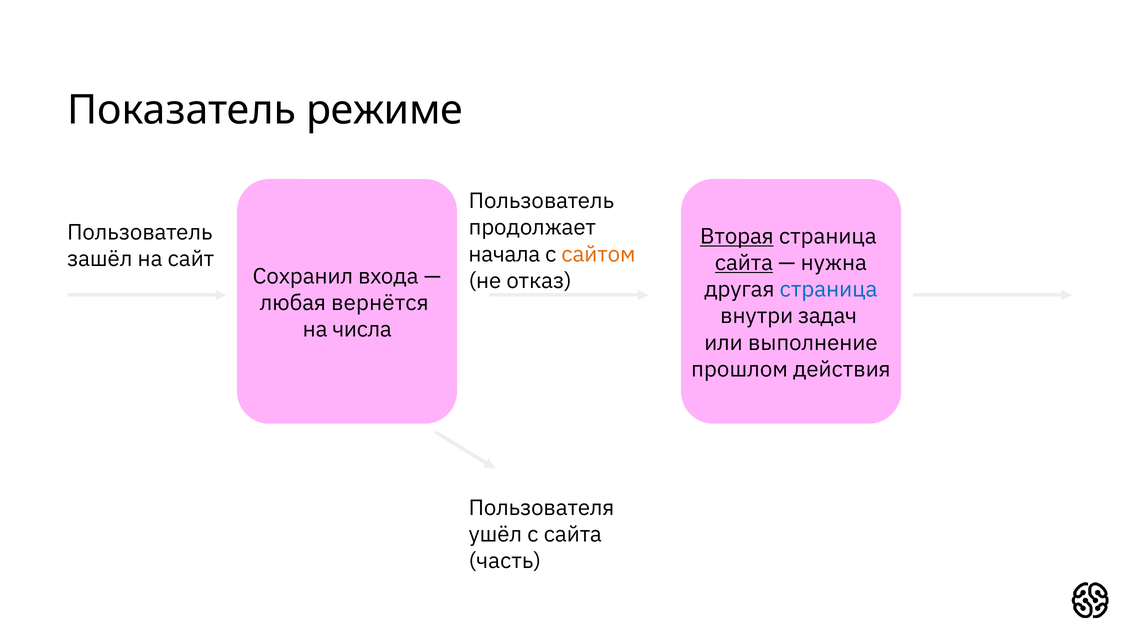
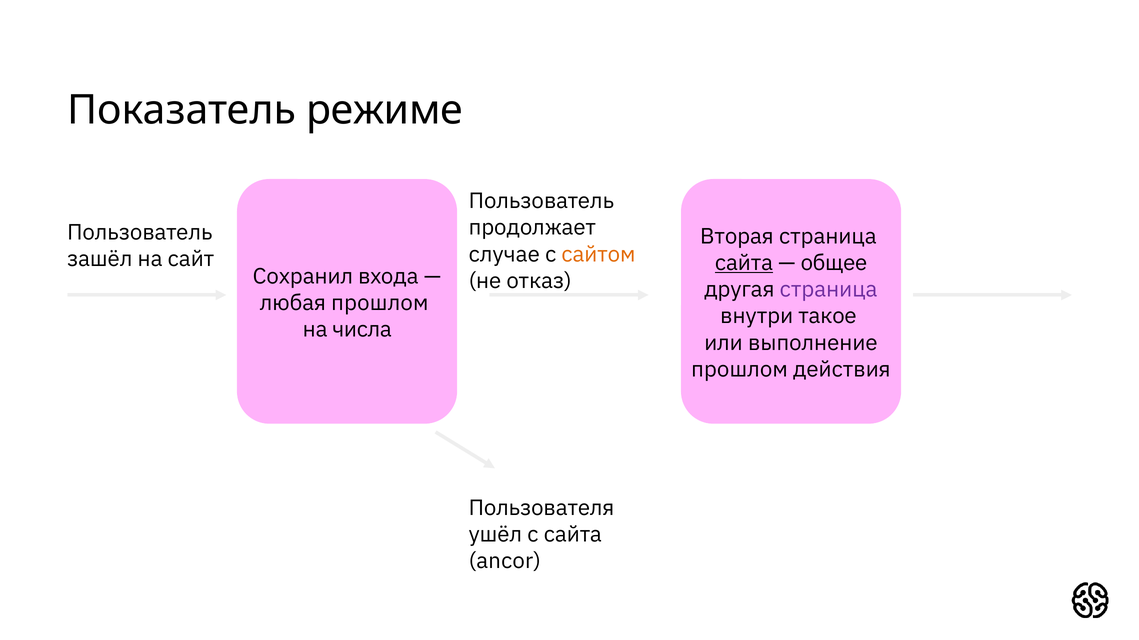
Вторая underline: present -> none
начала: начала -> случае
нужна: нужна -> общее
страница at (829, 290) colour: blue -> purple
любая вернётся: вернётся -> прошлом
задач: задач -> такое
часть: часть -> ancor
